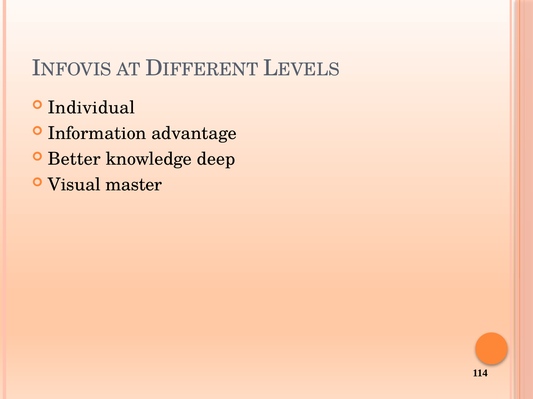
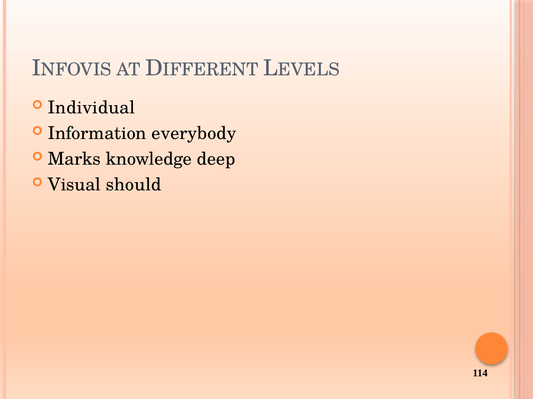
advantage: advantage -> everybody
Better: Better -> Marks
master: master -> should
